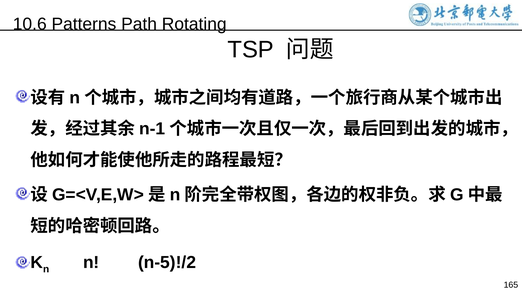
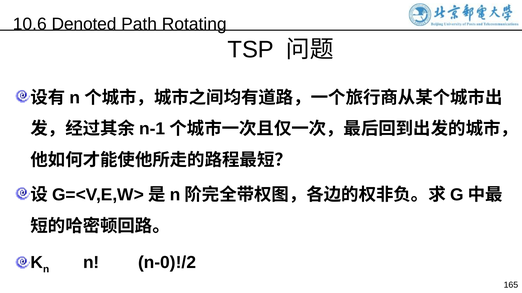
Patterns: Patterns -> Denoted
n-5)!/2: n-5)!/2 -> n-0)!/2
